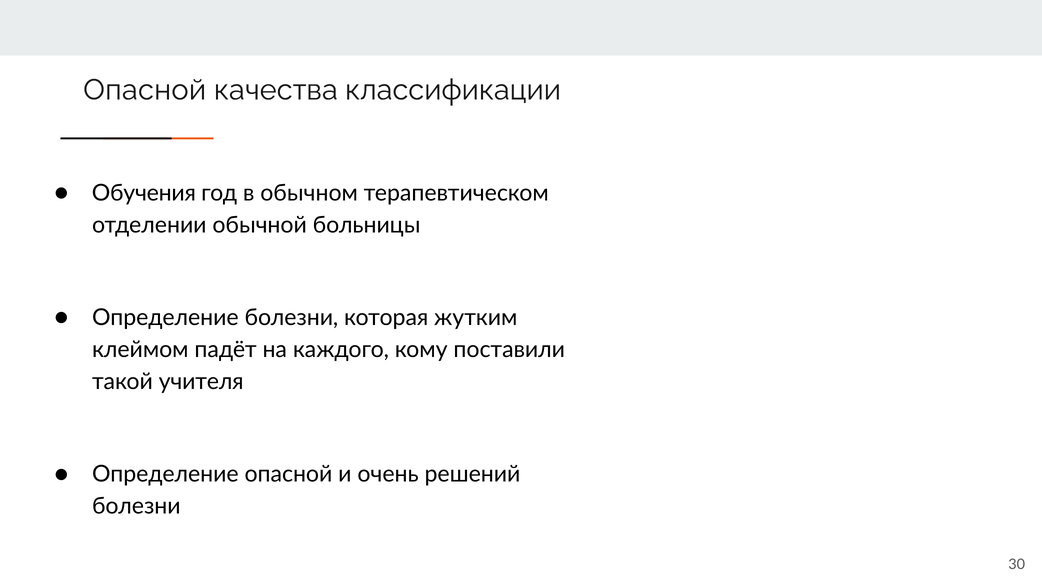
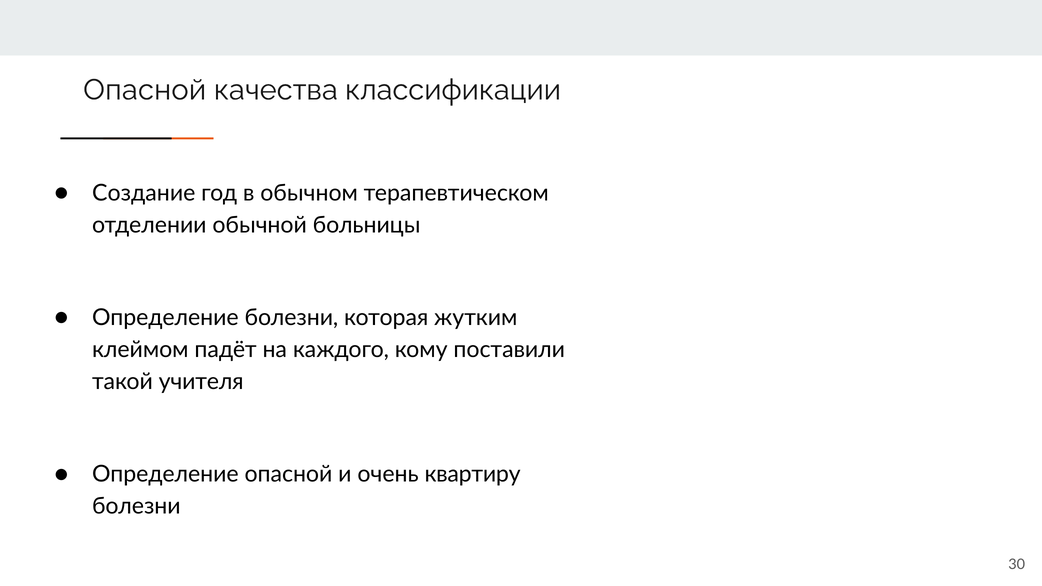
Обучения: Обучения -> Создание
решений: решений -> квартиру
